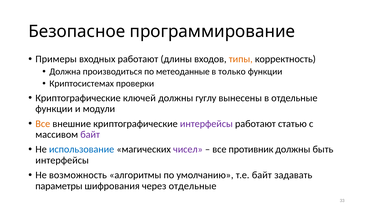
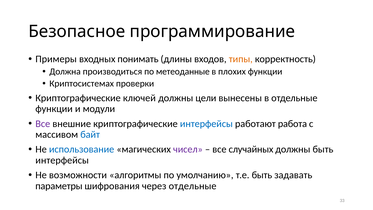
входных работают: работают -> понимать
только: только -> плохих
гуглу: гуглу -> цели
Все at (43, 124) colour: orange -> purple
интерфейсы at (206, 124) colour: purple -> blue
статью: статью -> работа
байт at (90, 134) colour: purple -> blue
противник: противник -> случайных
возможность: возможность -> возможности
т.е байт: байт -> быть
